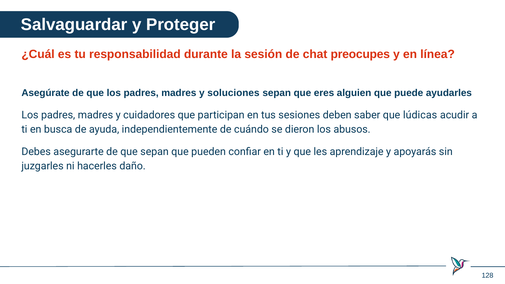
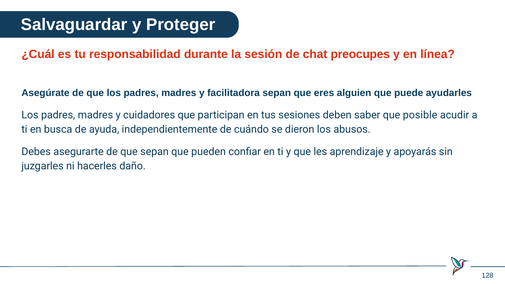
soluciones: soluciones -> facilitadora
lúdicas: lúdicas -> posible
